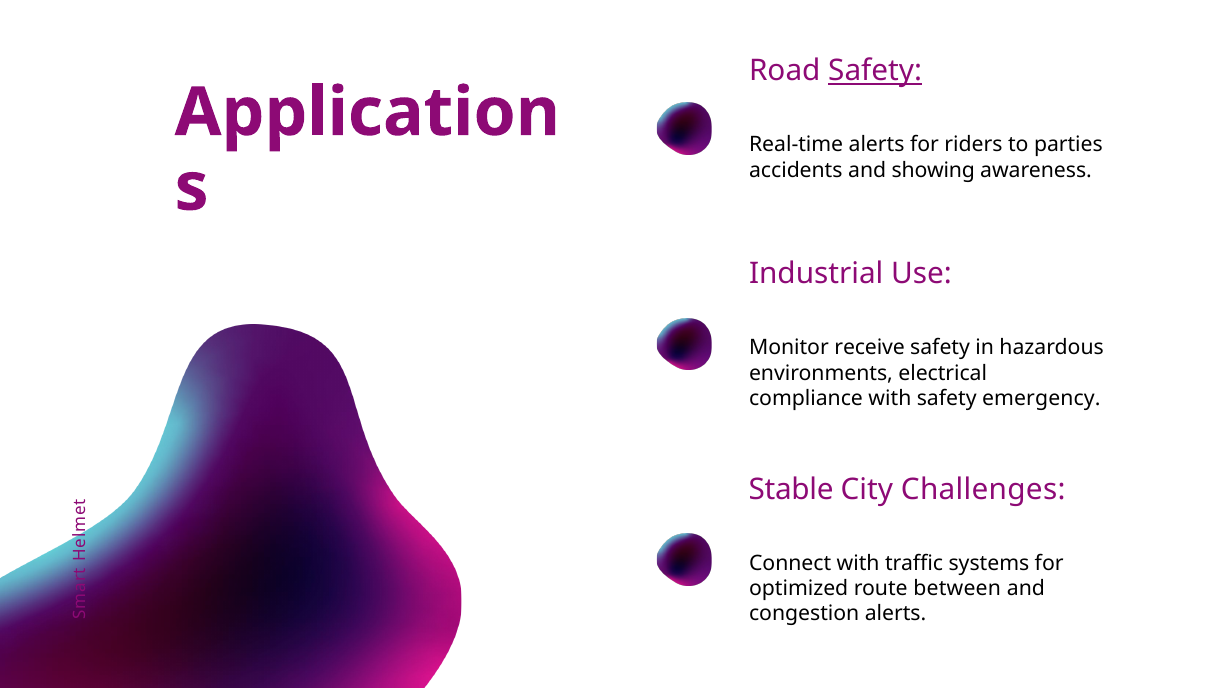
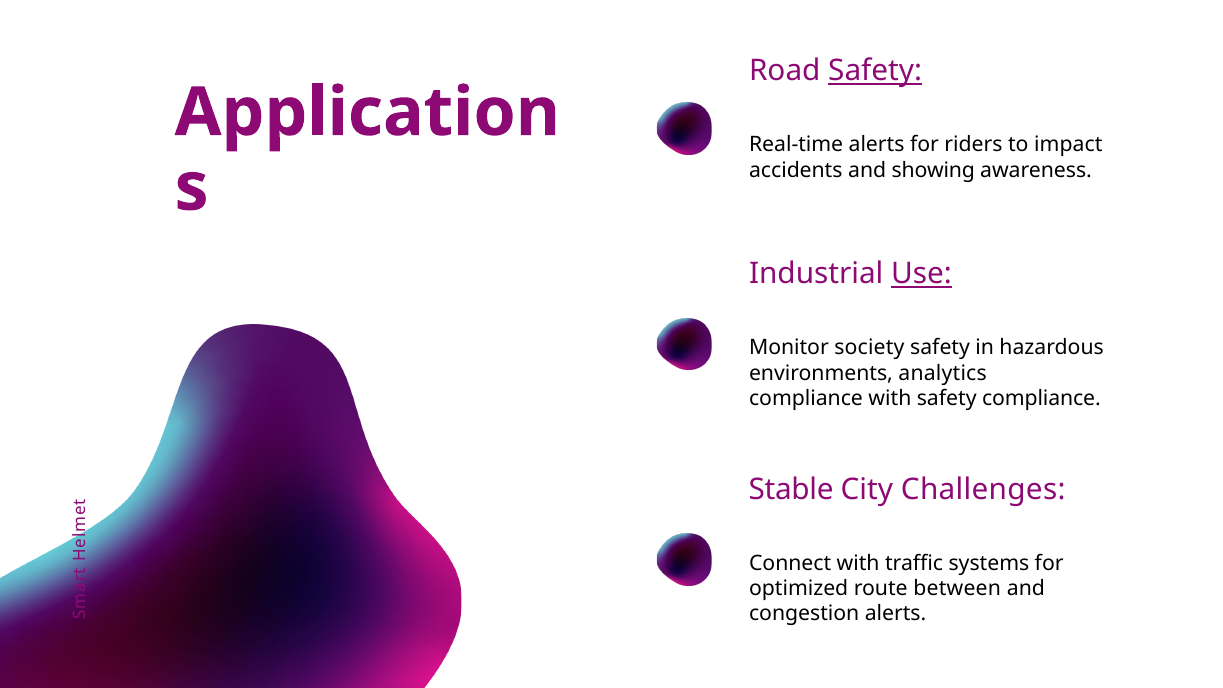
parties: parties -> impact
Use underline: none -> present
receive: receive -> society
electrical: electrical -> analytics
safety emergency: emergency -> compliance
